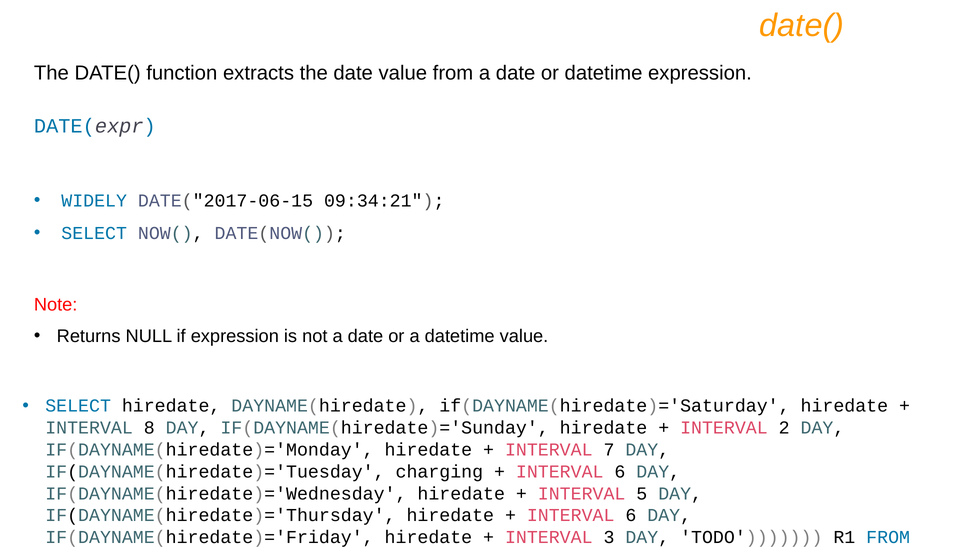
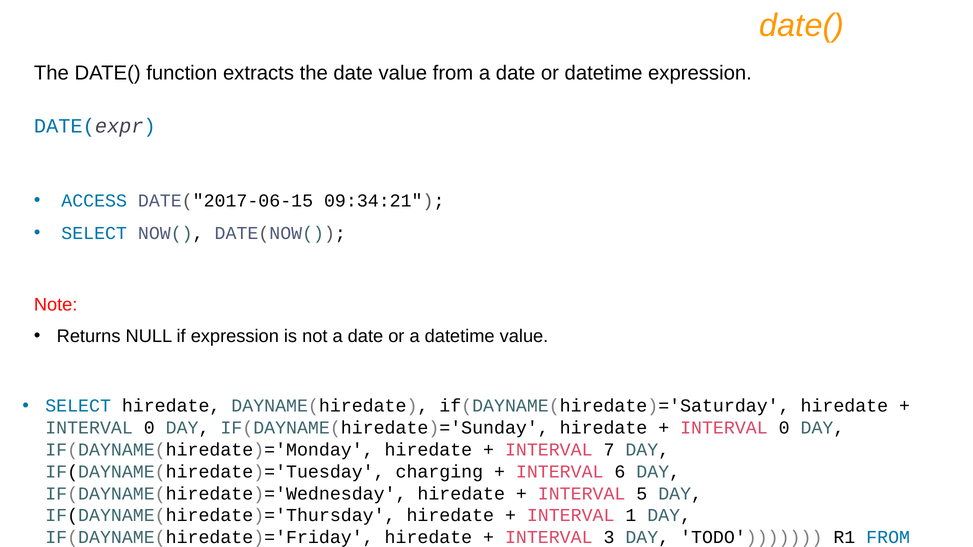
WIDELY: WIDELY -> ACCESS
8 at (149, 428): 8 -> 0
2 at (784, 428): 2 -> 0
6 at (631, 516): 6 -> 1
